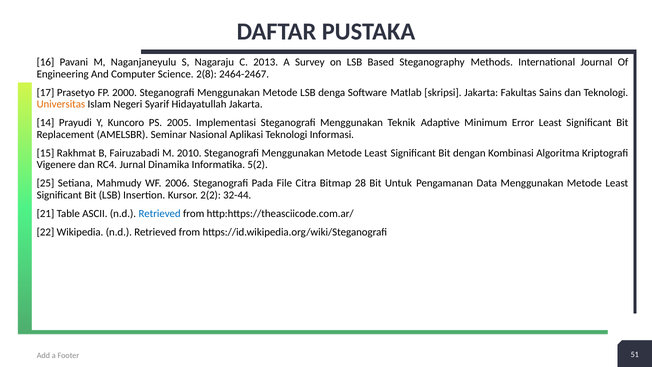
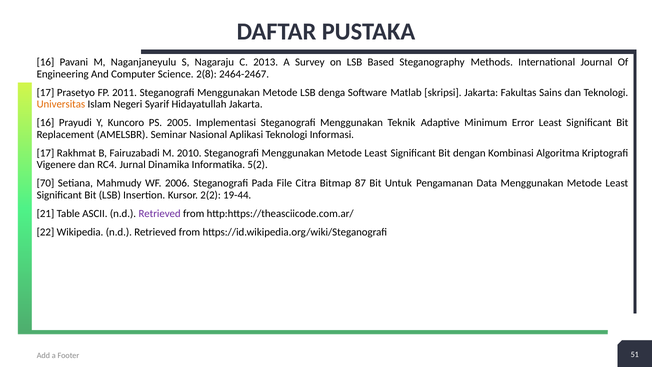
2000: 2000 -> 2011
14 at (45, 123): 14 -> 16
15 at (45, 153): 15 -> 17
25: 25 -> 70
28: 28 -> 87
32-44: 32-44 -> 19-44
Retrieved at (160, 213) colour: blue -> purple
